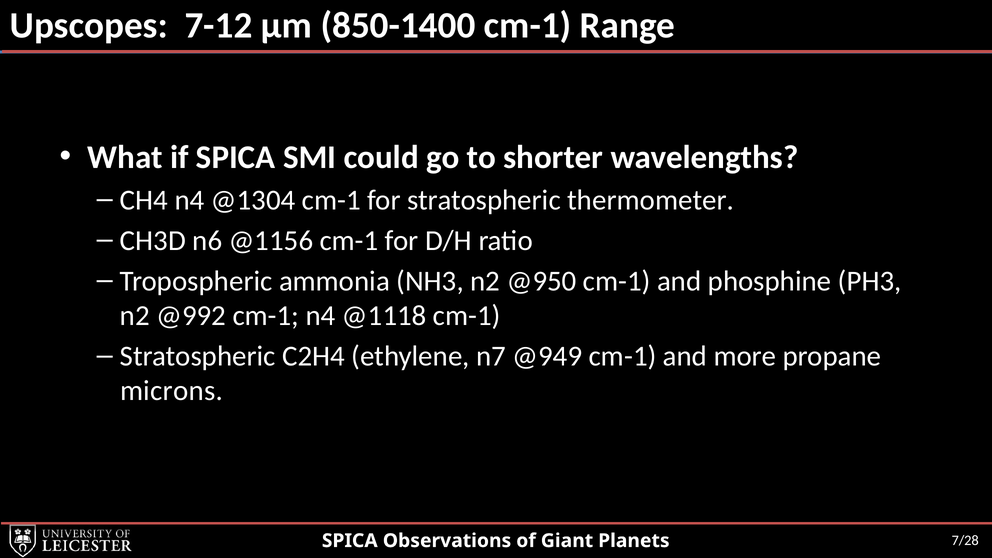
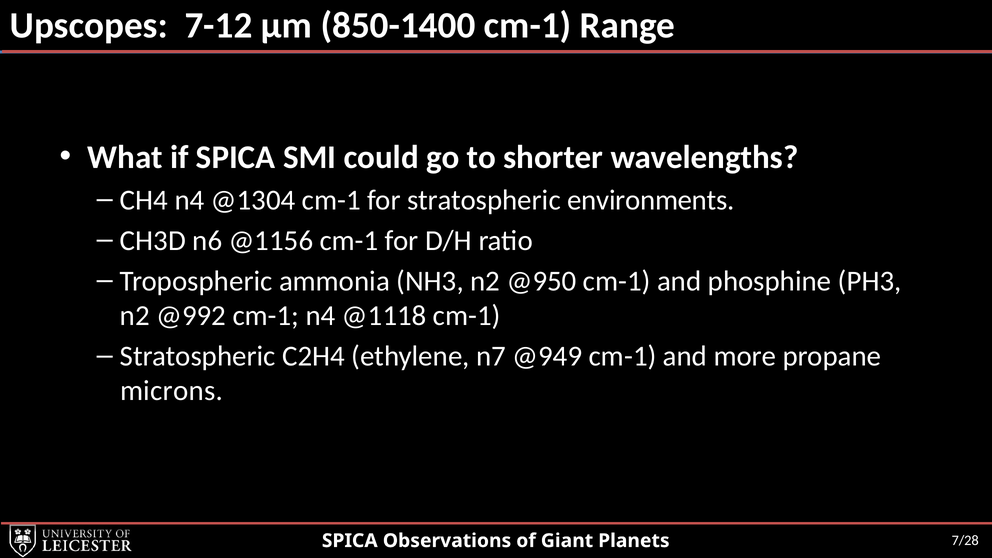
thermometer: thermometer -> environments
